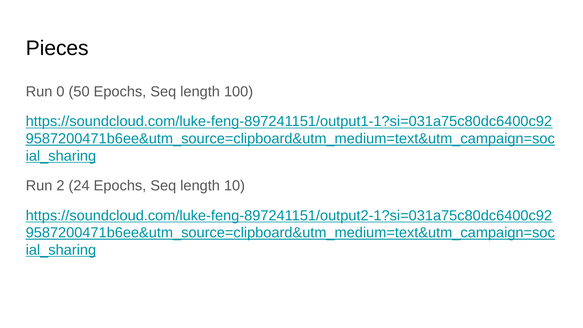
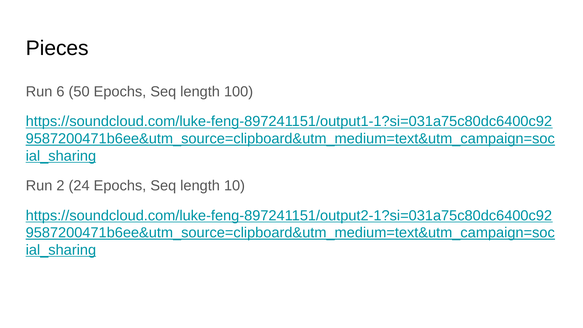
0: 0 -> 6
